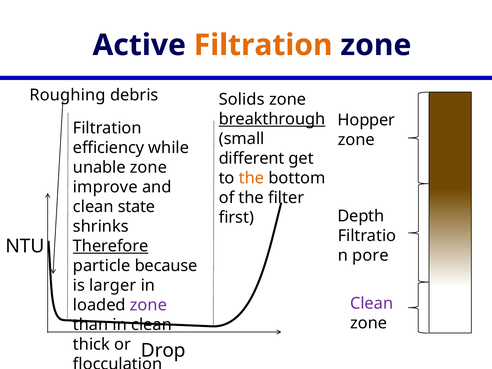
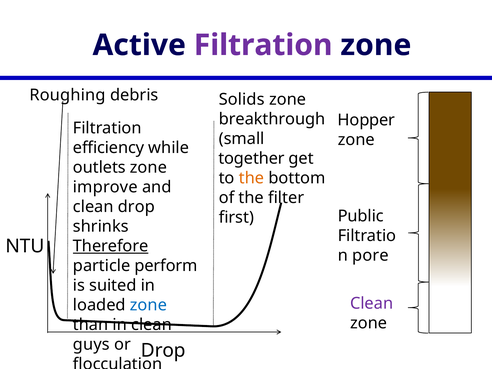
Filtration at (263, 45) colour: orange -> purple
breakthrough underline: present -> none
different: different -> together
unable: unable -> outlets
clean state: state -> drop
Depth: Depth -> Public
because: because -> perform
larger: larger -> suited
zone at (148, 305) colour: purple -> blue
thick: thick -> guys
